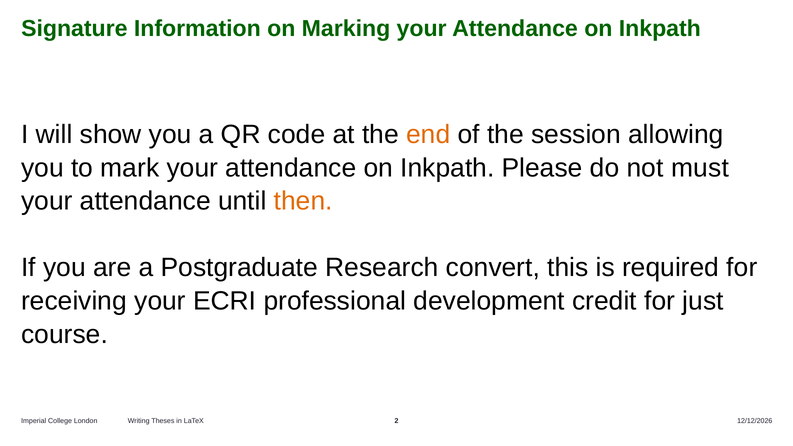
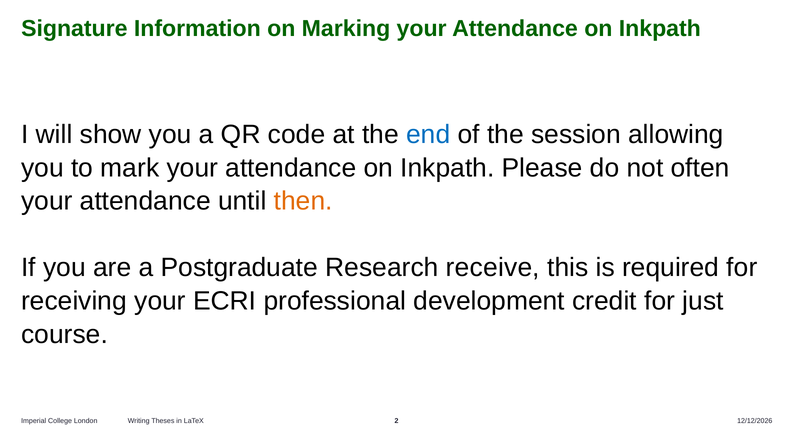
end colour: orange -> blue
must: must -> often
convert: convert -> receive
